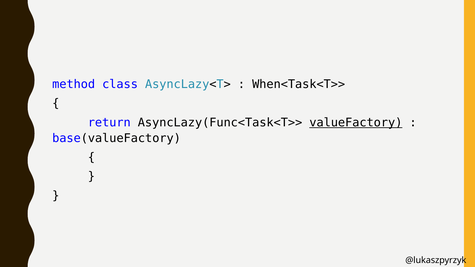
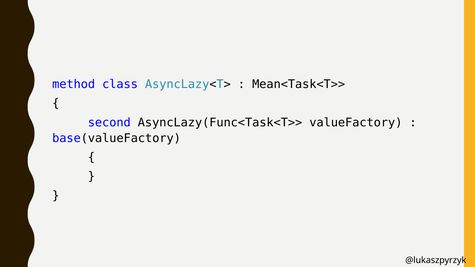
When<Task<T>>: When<Task<T>> -> Mean<Task<T>>
return: return -> second
valueFactory underline: present -> none
